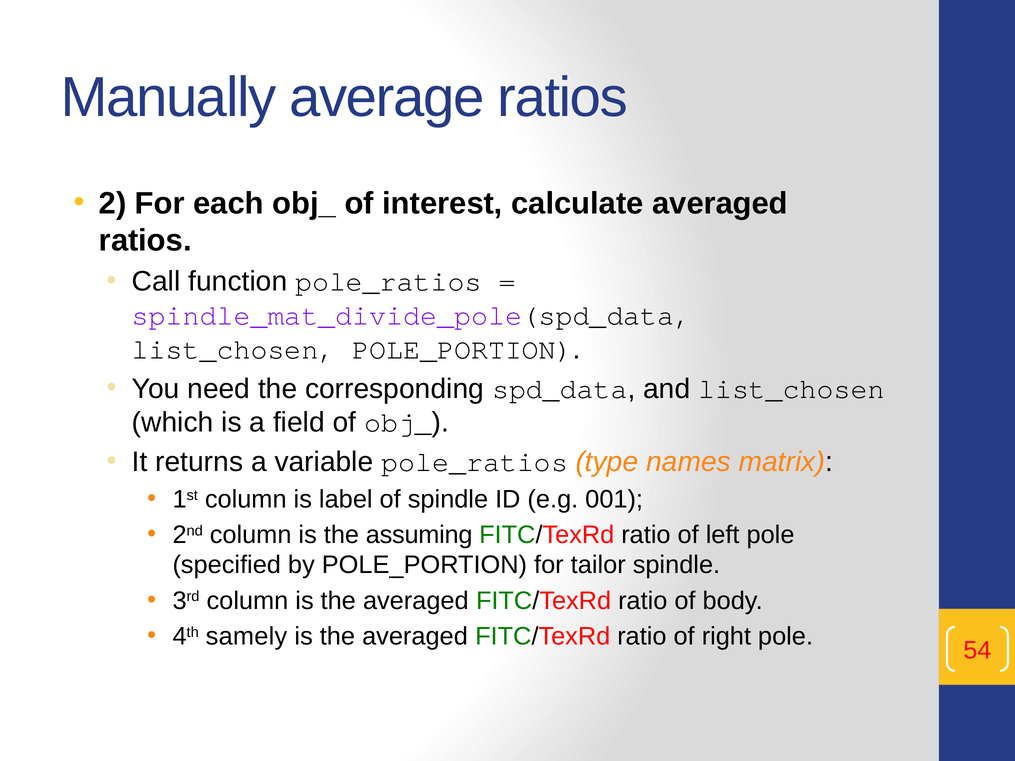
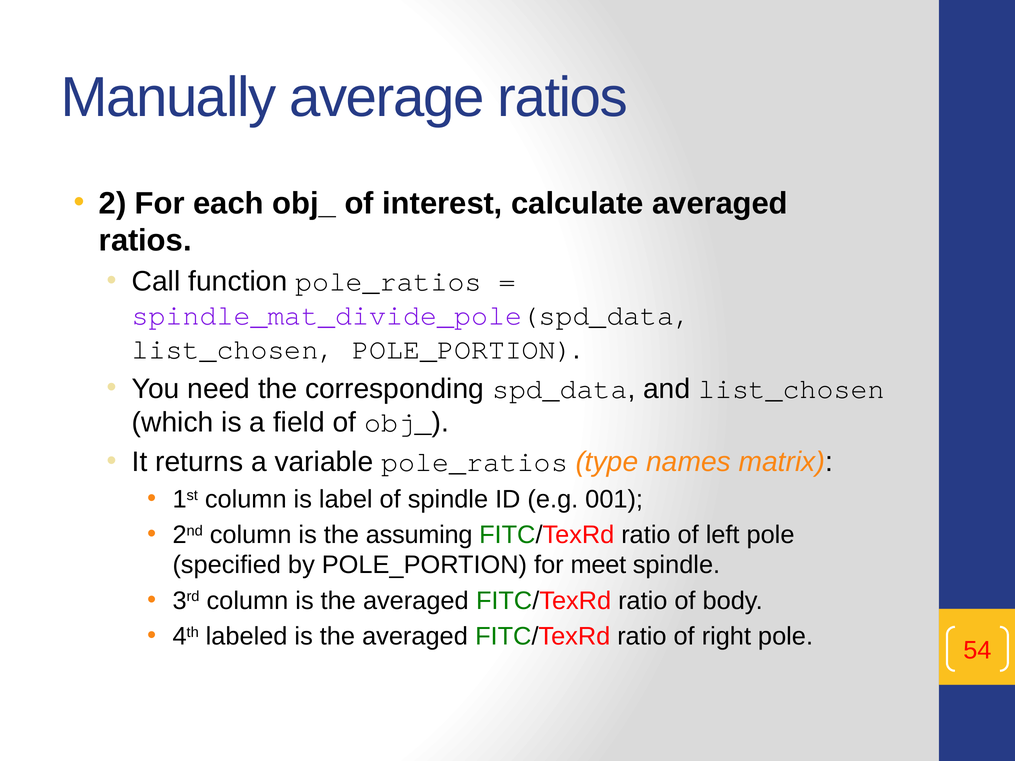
tailor: tailor -> meet
samely: samely -> labeled
